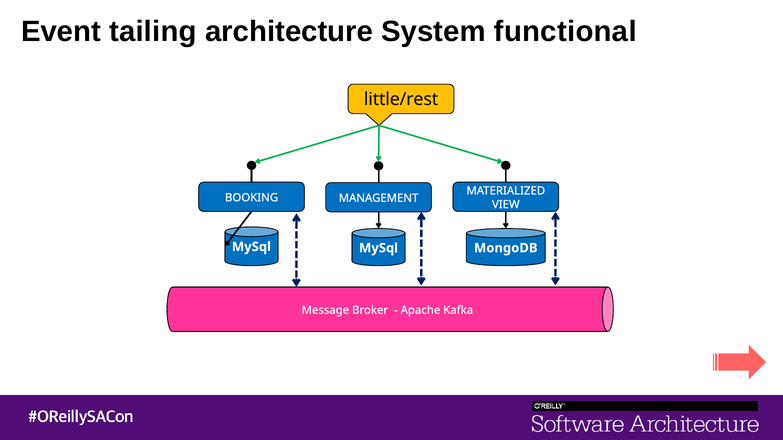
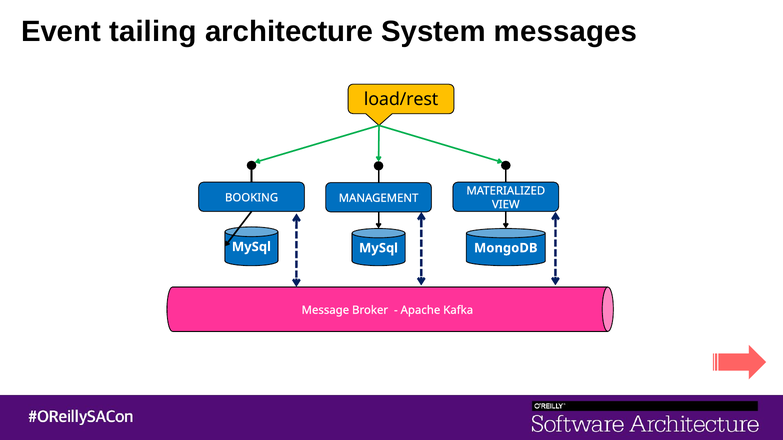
functional: functional -> messages
little/rest: little/rest -> load/rest
